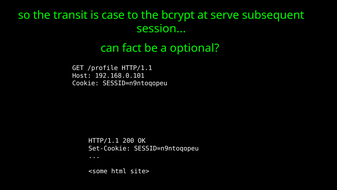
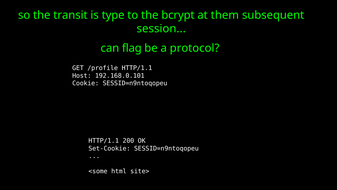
case: case -> type
serve: serve -> them
fact: fact -> flag
optional: optional -> protocol
